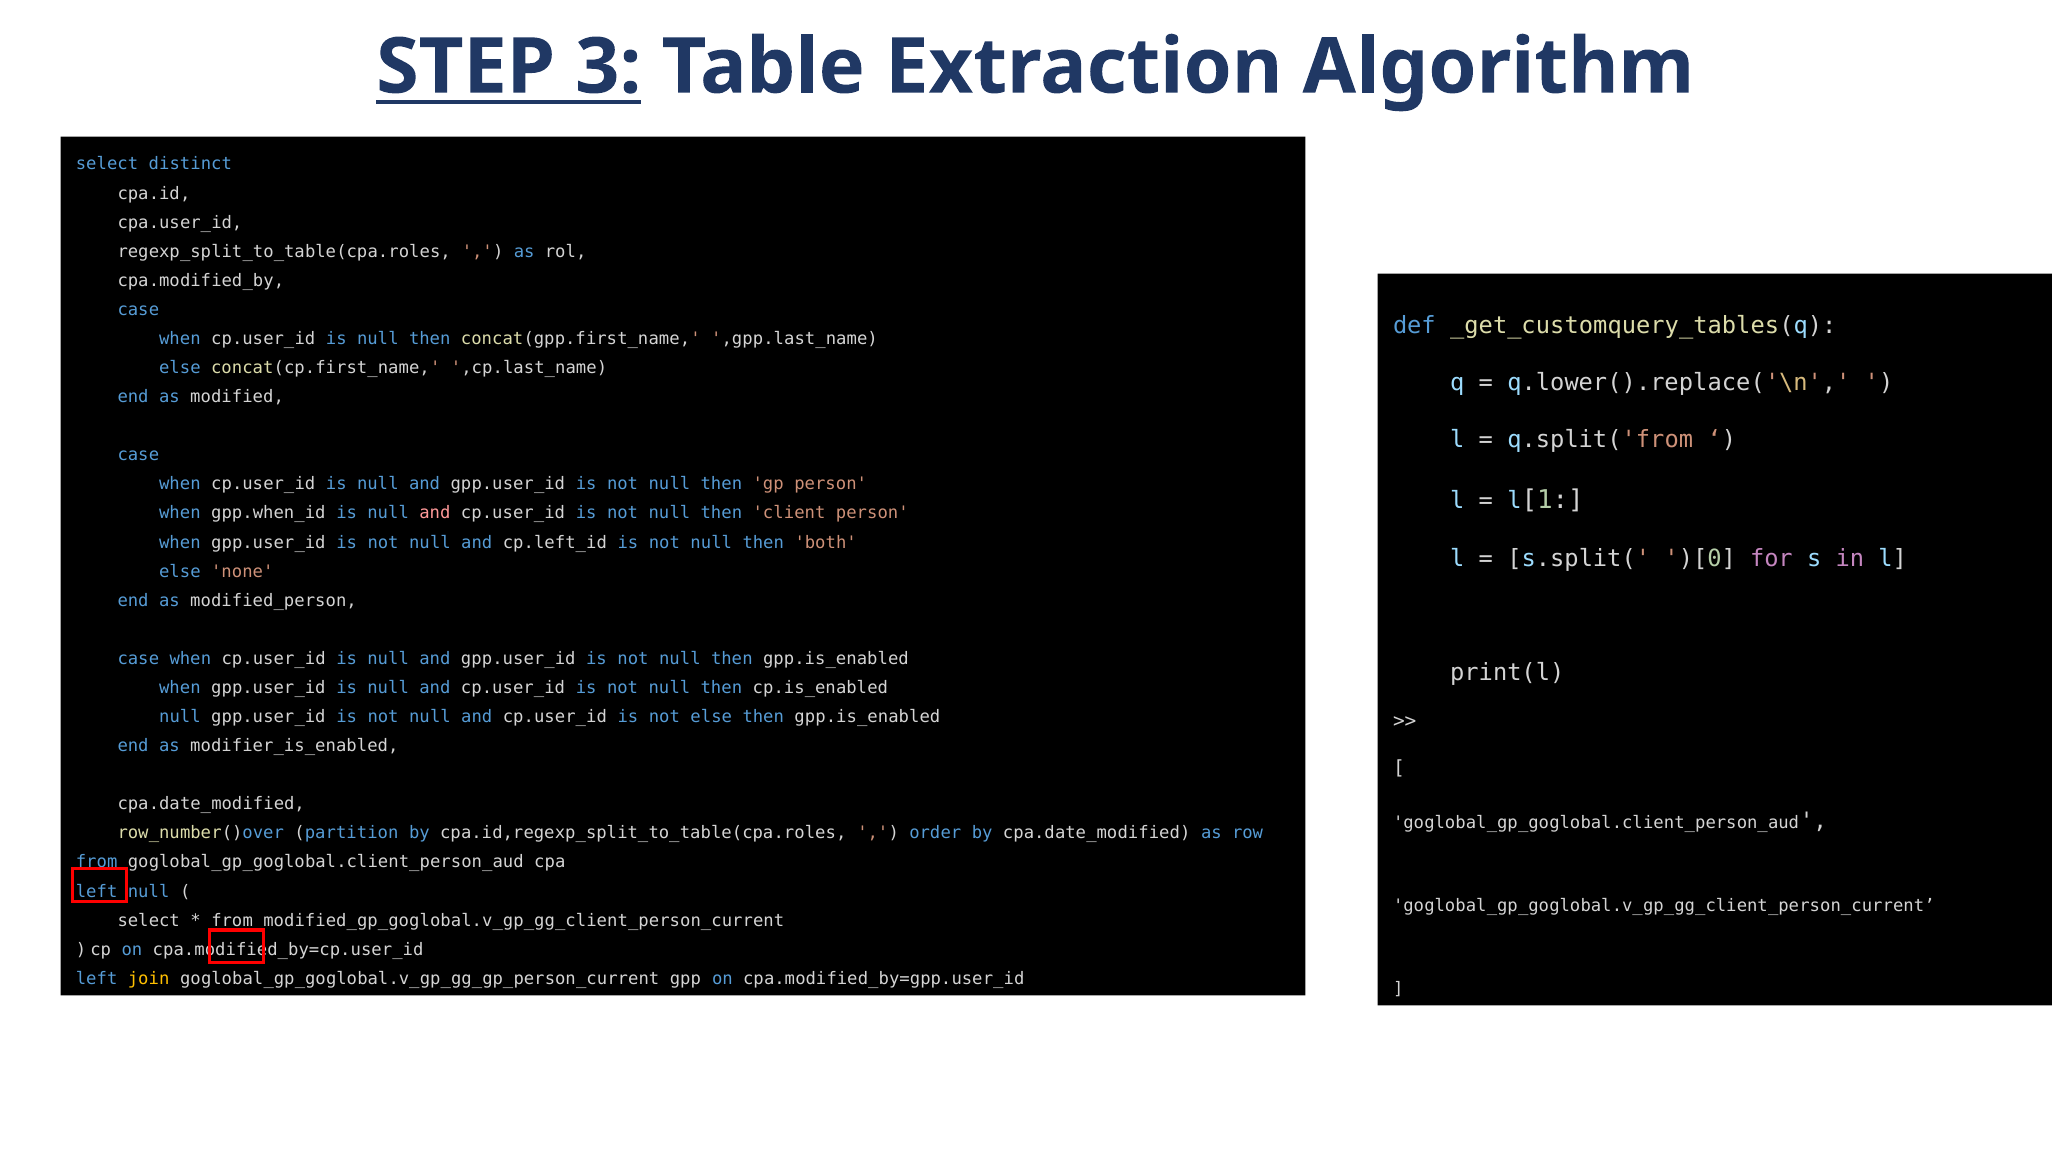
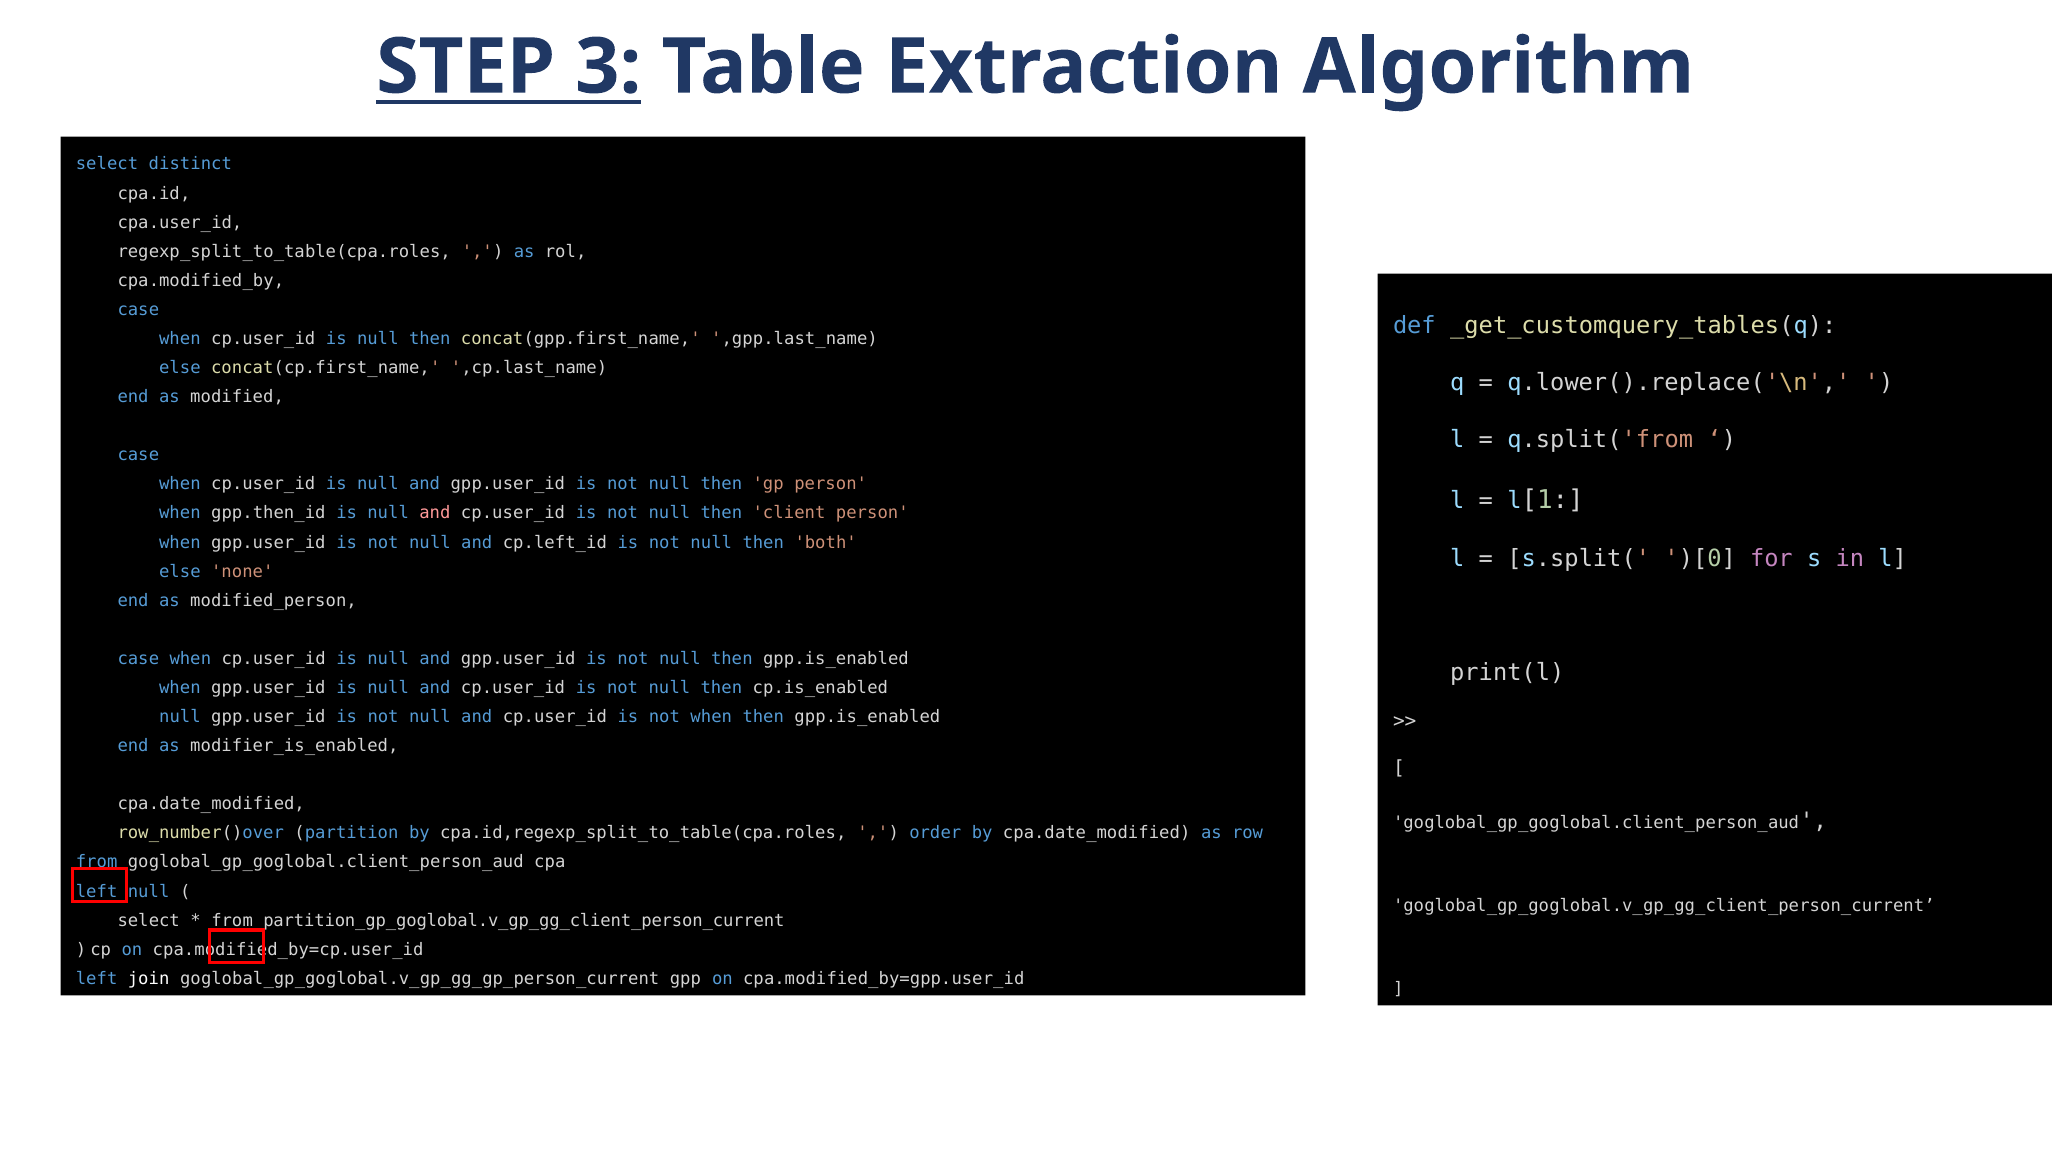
gpp.when_id: gpp.when_id -> gpp.then_id
not else: else -> when
modified_gp_goglobal.v_gp_gg_client_person_current: modified_gp_goglobal.v_gp_gg_client_person_current -> partition_gp_goglobal.v_gp_gg_client_person_current
join colour: yellow -> white
